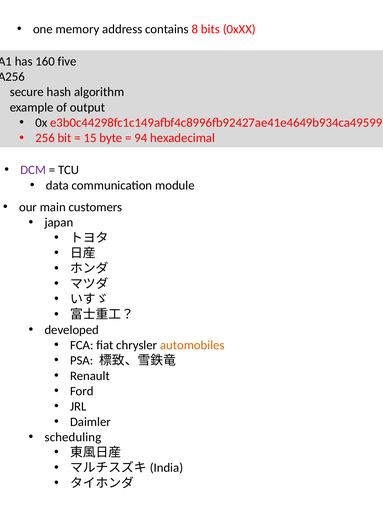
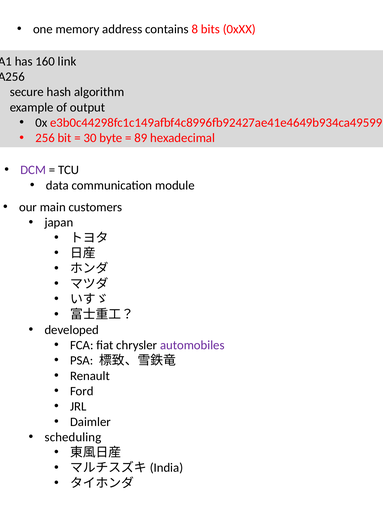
five: five -> link
15: 15 -> 30
94: 94 -> 89
automobiles colour: orange -> purple
